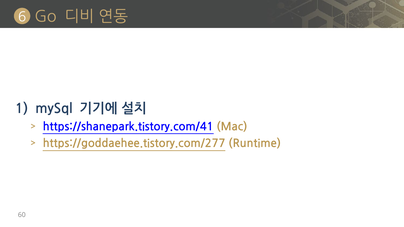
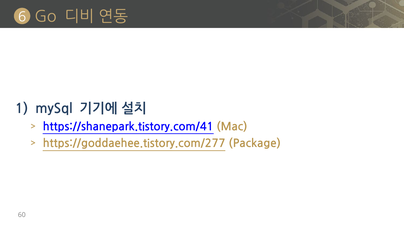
Runtime: Runtime -> Package
